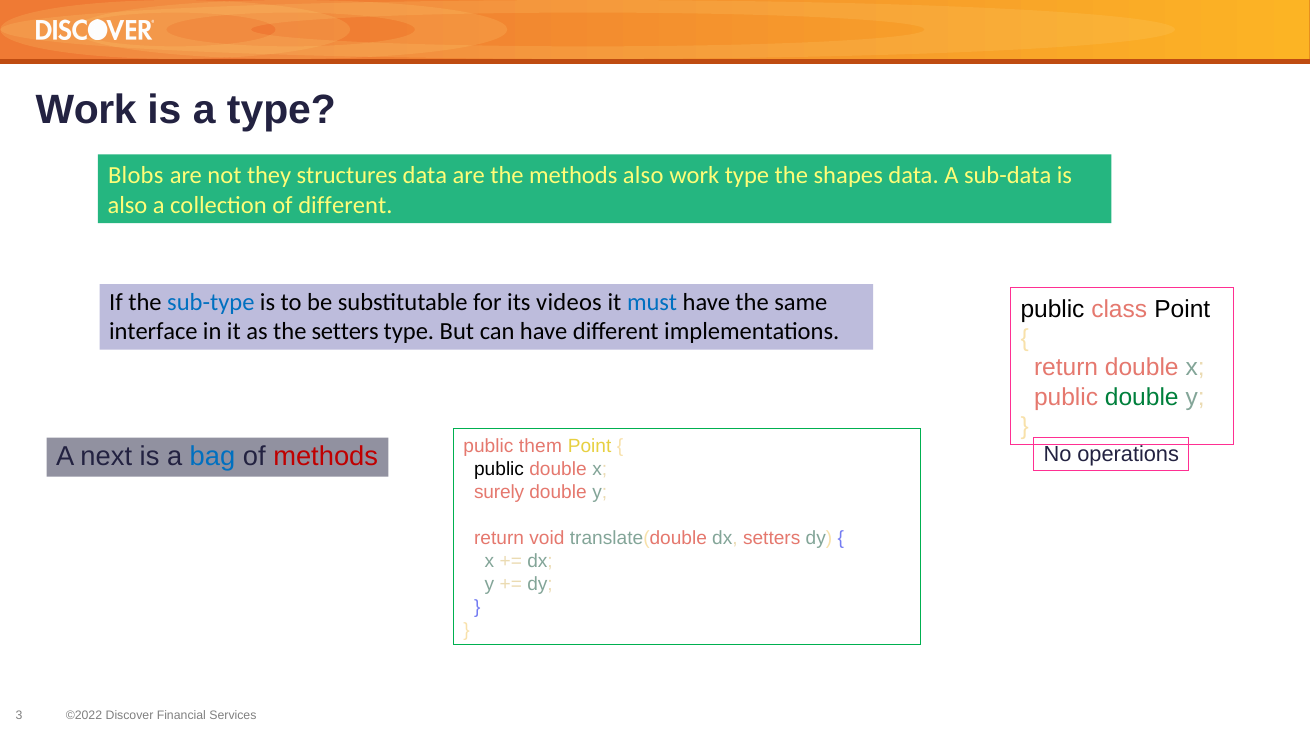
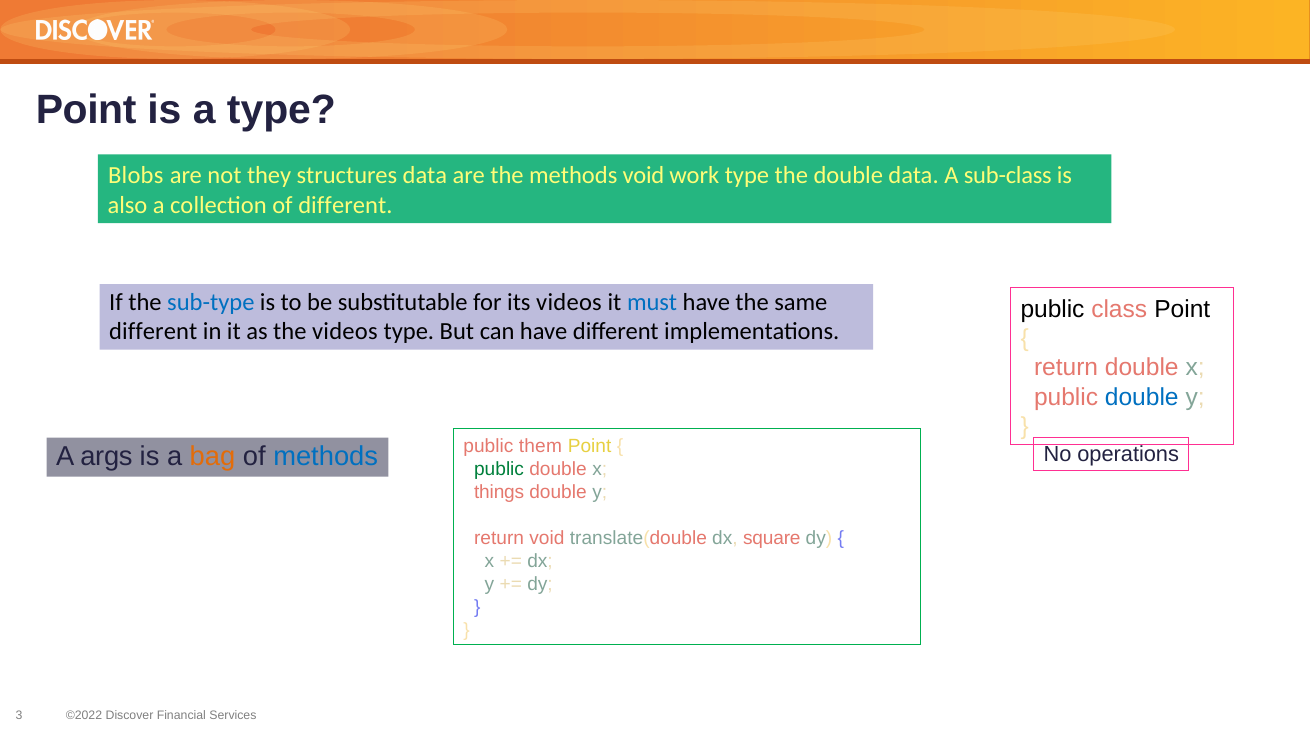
Work at (86, 110): Work -> Point
methods also: also -> void
the shapes: shapes -> double
sub-data: sub-data -> sub-class
interface at (153, 331): interface -> different
the setters: setters -> videos
double at (1142, 397) colour: green -> blue
next: next -> args
bag colour: blue -> orange
methods at (326, 457) colour: red -> blue
public at (499, 469) colour: black -> green
surely: surely -> things
dx setters: setters -> square
